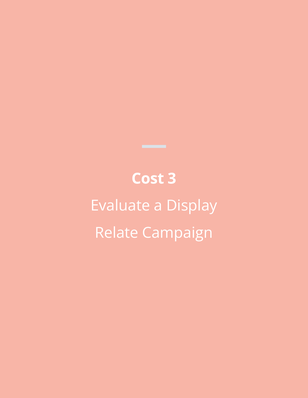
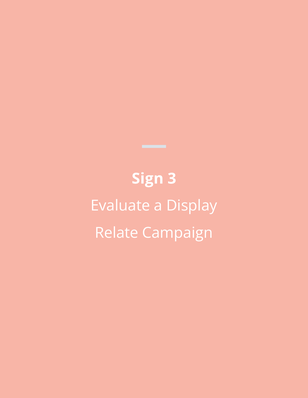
Cost: Cost -> Sign
